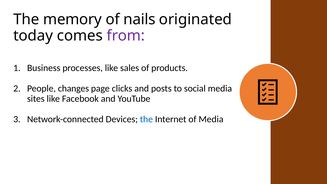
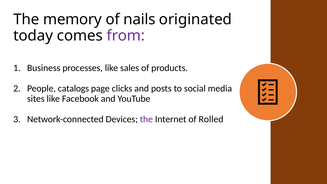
changes: changes -> catalogs
the at (146, 119) colour: blue -> purple
of Media: Media -> Rolled
